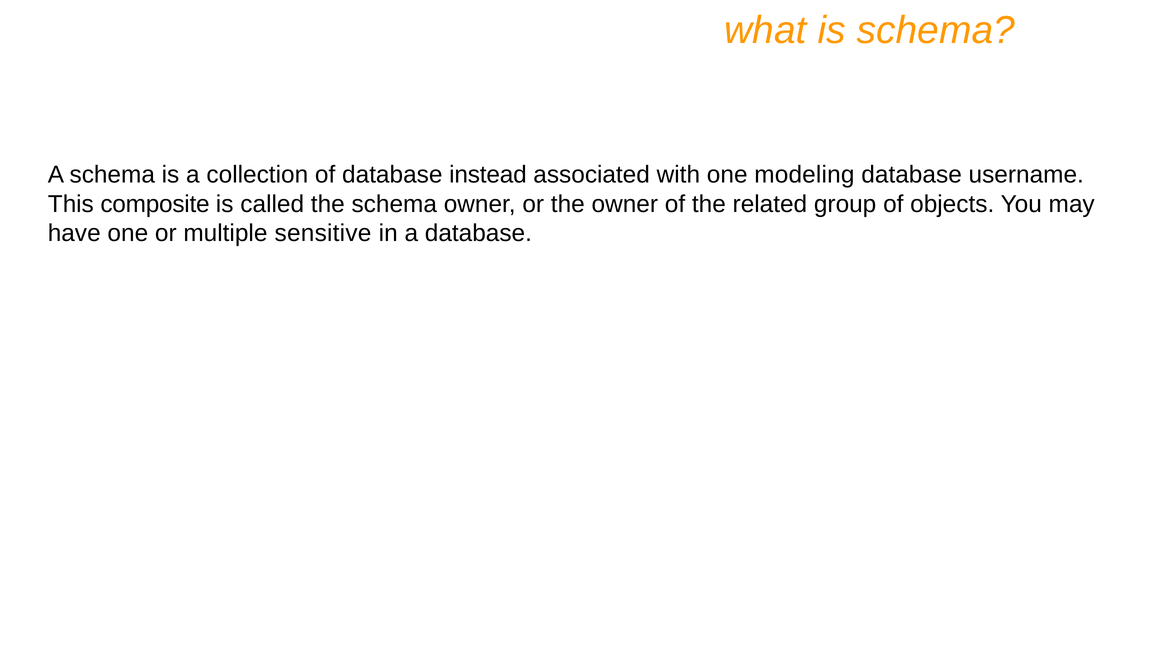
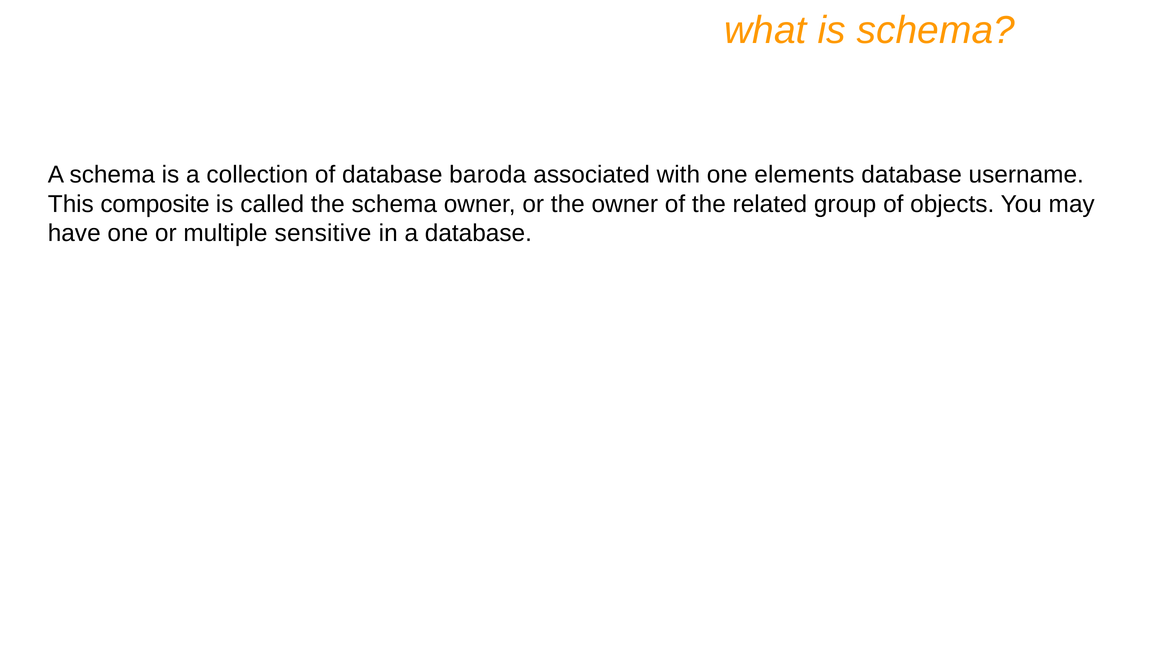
instead: instead -> baroda
modeling: modeling -> elements
